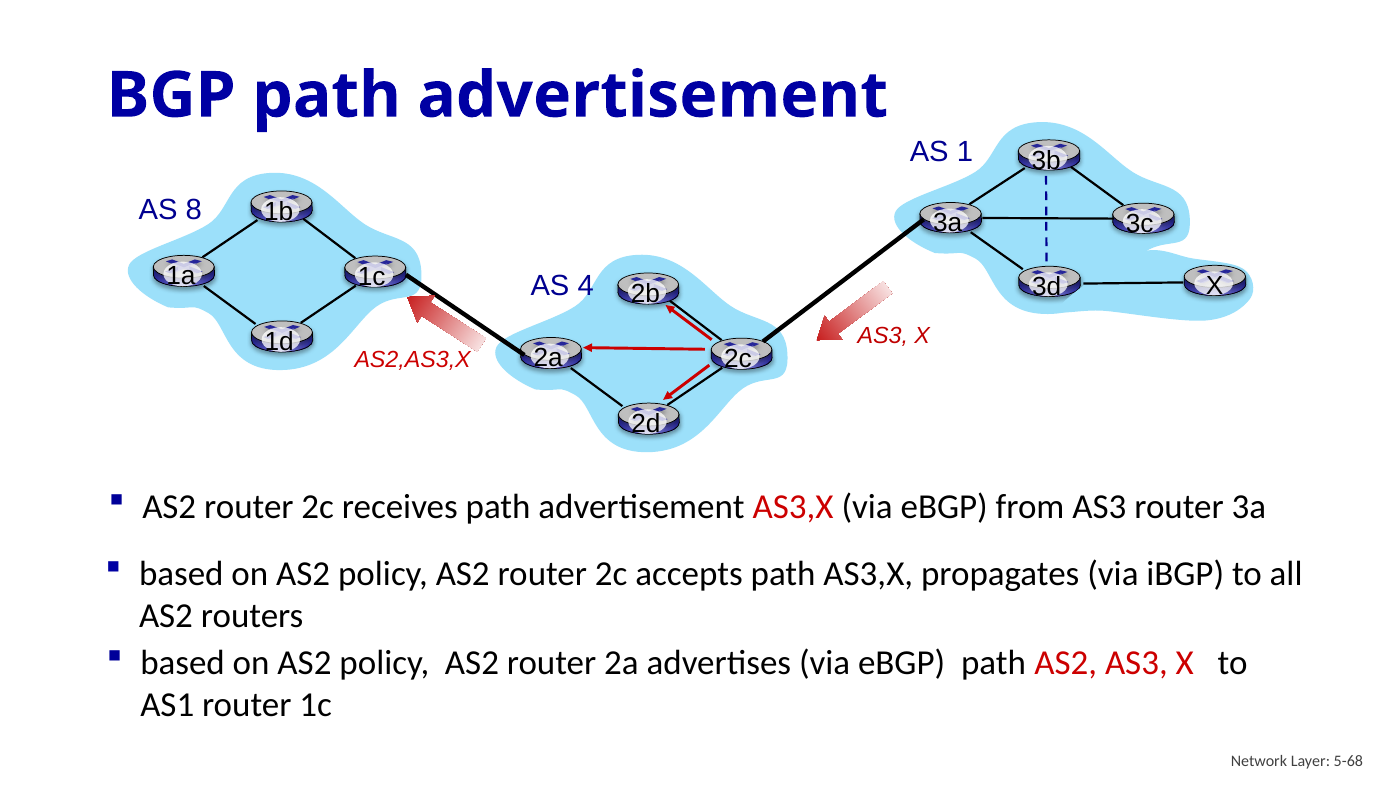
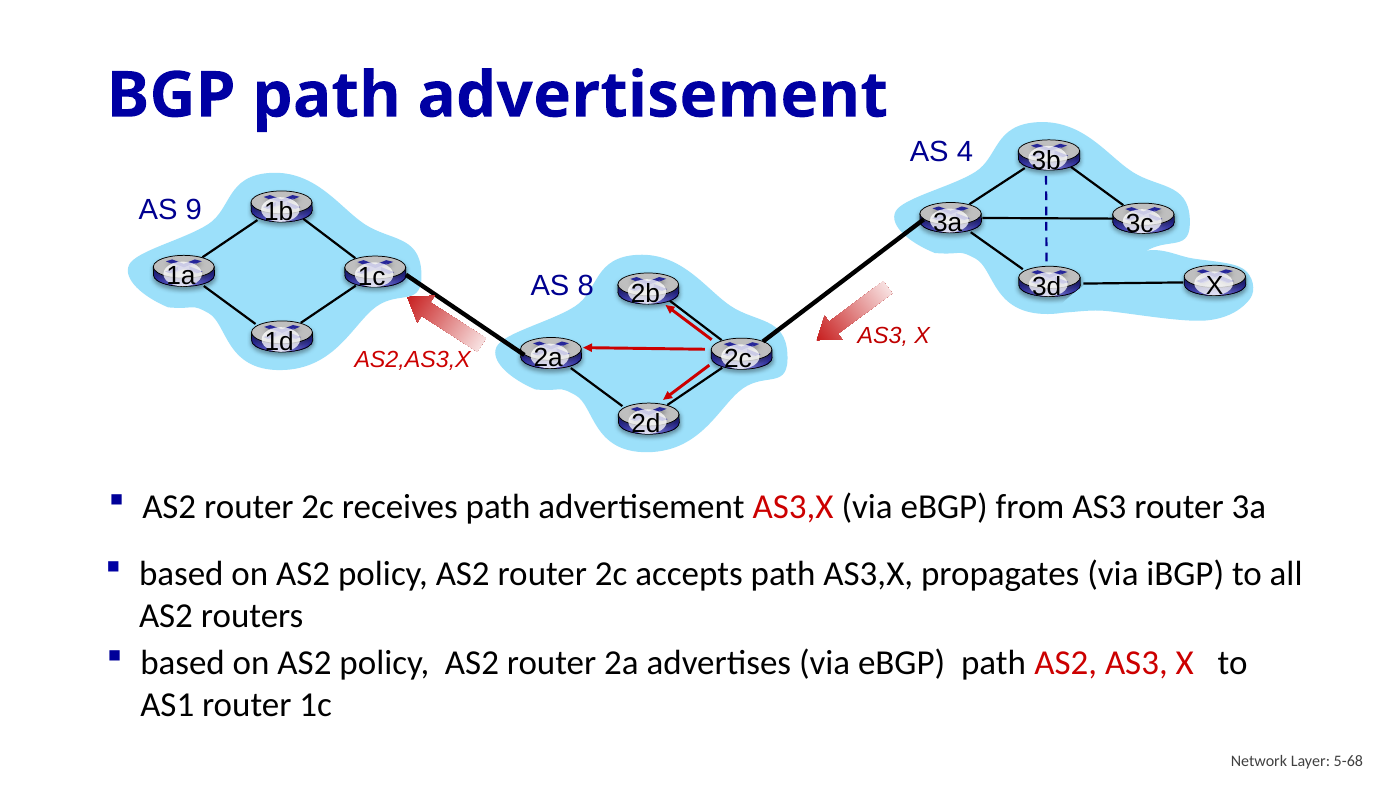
1: 1 -> 4
8: 8 -> 9
4: 4 -> 8
